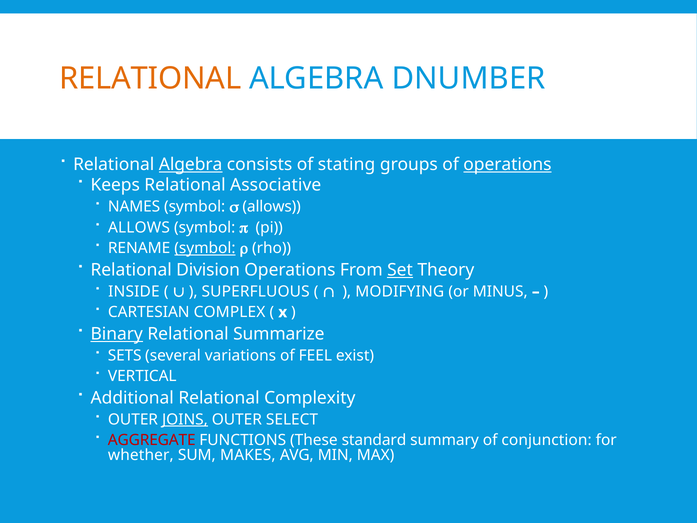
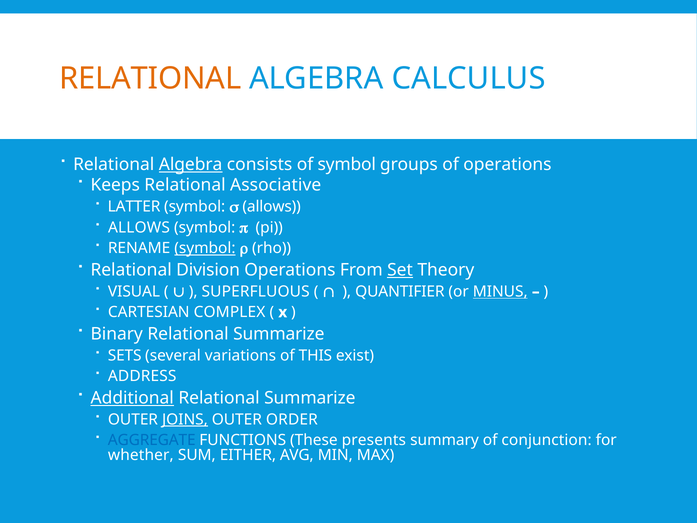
DNUMBER: DNUMBER -> CALCULUS
of stating: stating -> symbol
operations at (507, 164) underline: present -> none
NAMES: NAMES -> LATTER
INSIDE: INSIDE -> VISUAL
MODIFYING: MODIFYING -> QUANTIFIER
MINUS underline: none -> present
Binary underline: present -> none
FEEL: FEEL -> THIS
VERTICAL: VERTICAL -> ADDRESS
Additional underline: none -> present
Complexity at (310, 398): Complexity -> Summarize
SELECT: SELECT -> ORDER
AGGREGATE colour: red -> blue
standard: standard -> presents
MAKES: MAKES -> EITHER
